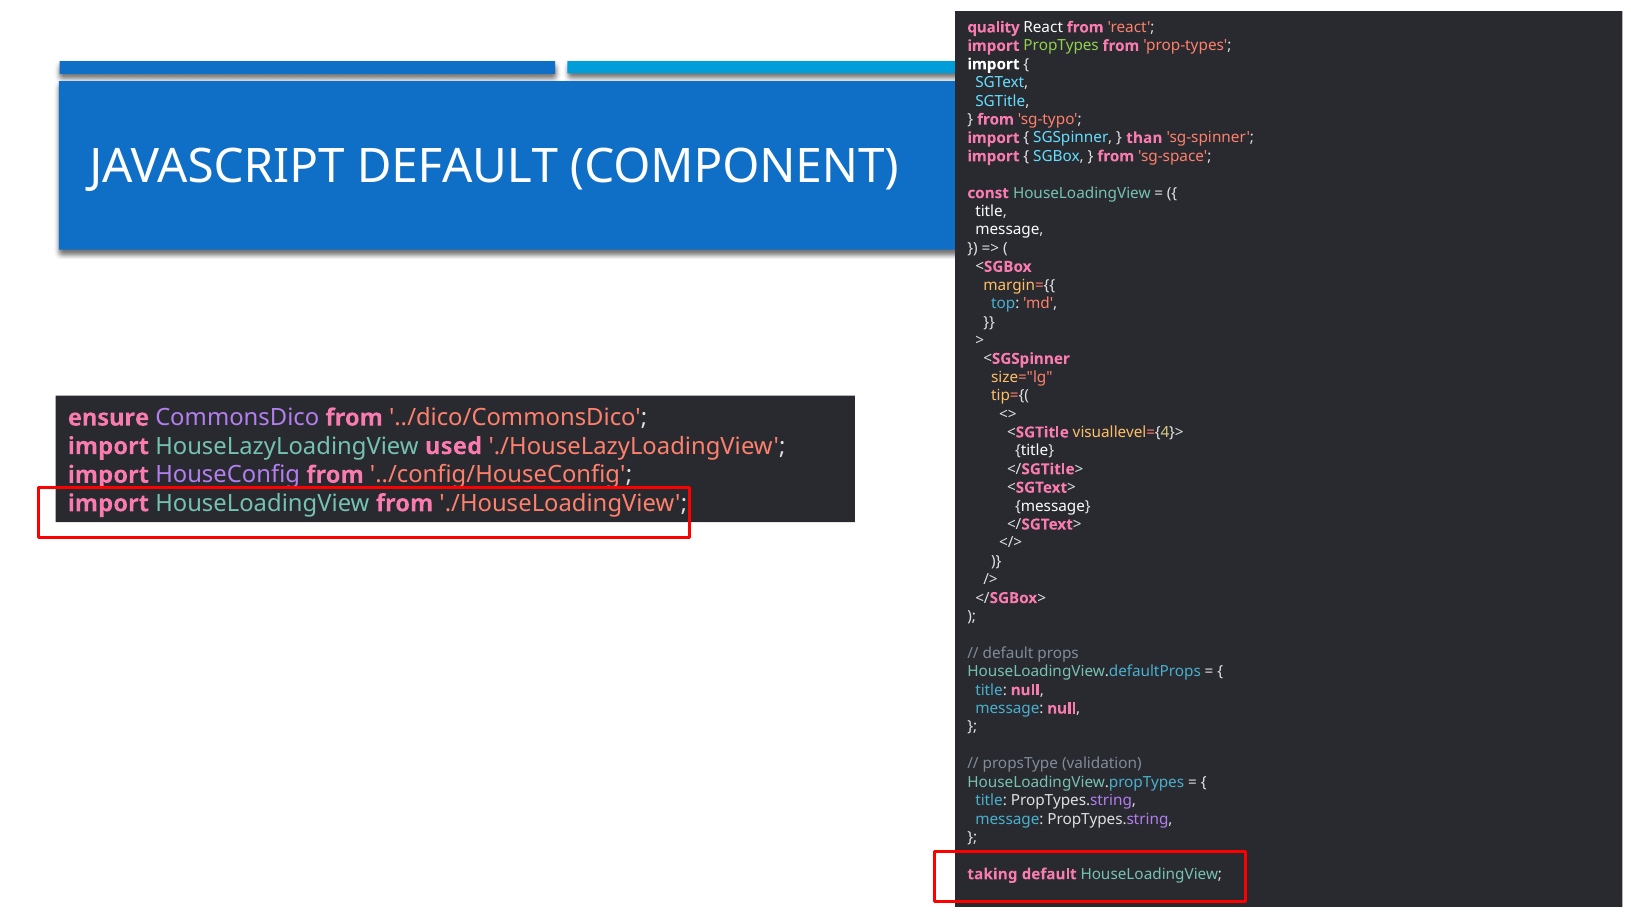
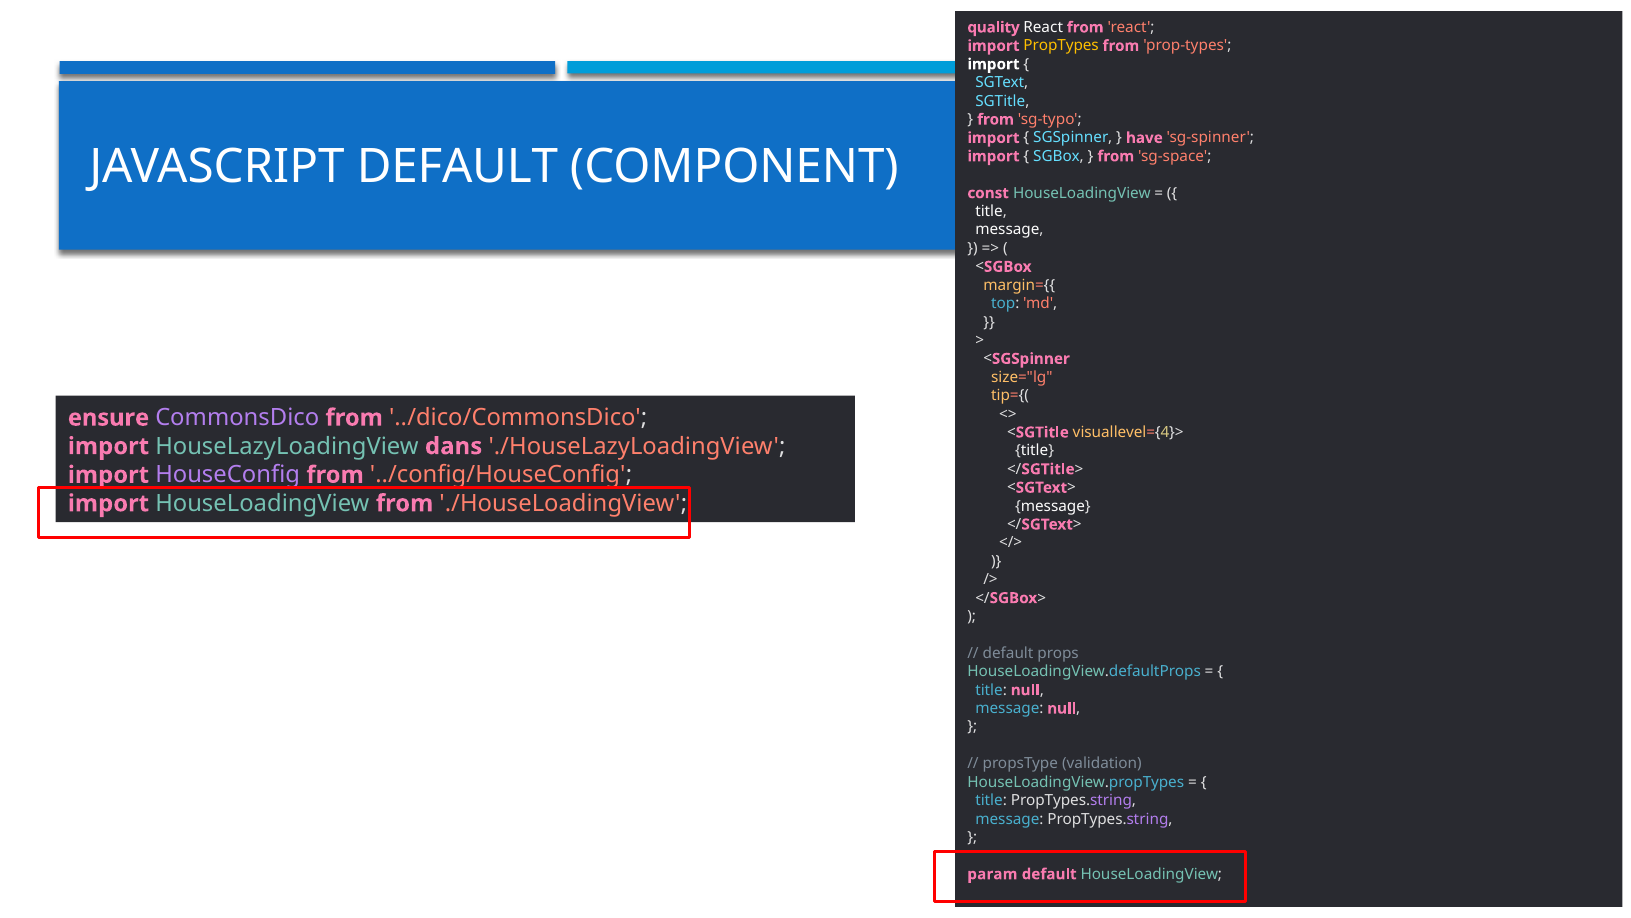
PropTypes colour: light green -> yellow
than: than -> have
used: used -> dans
taking: taking -> param
